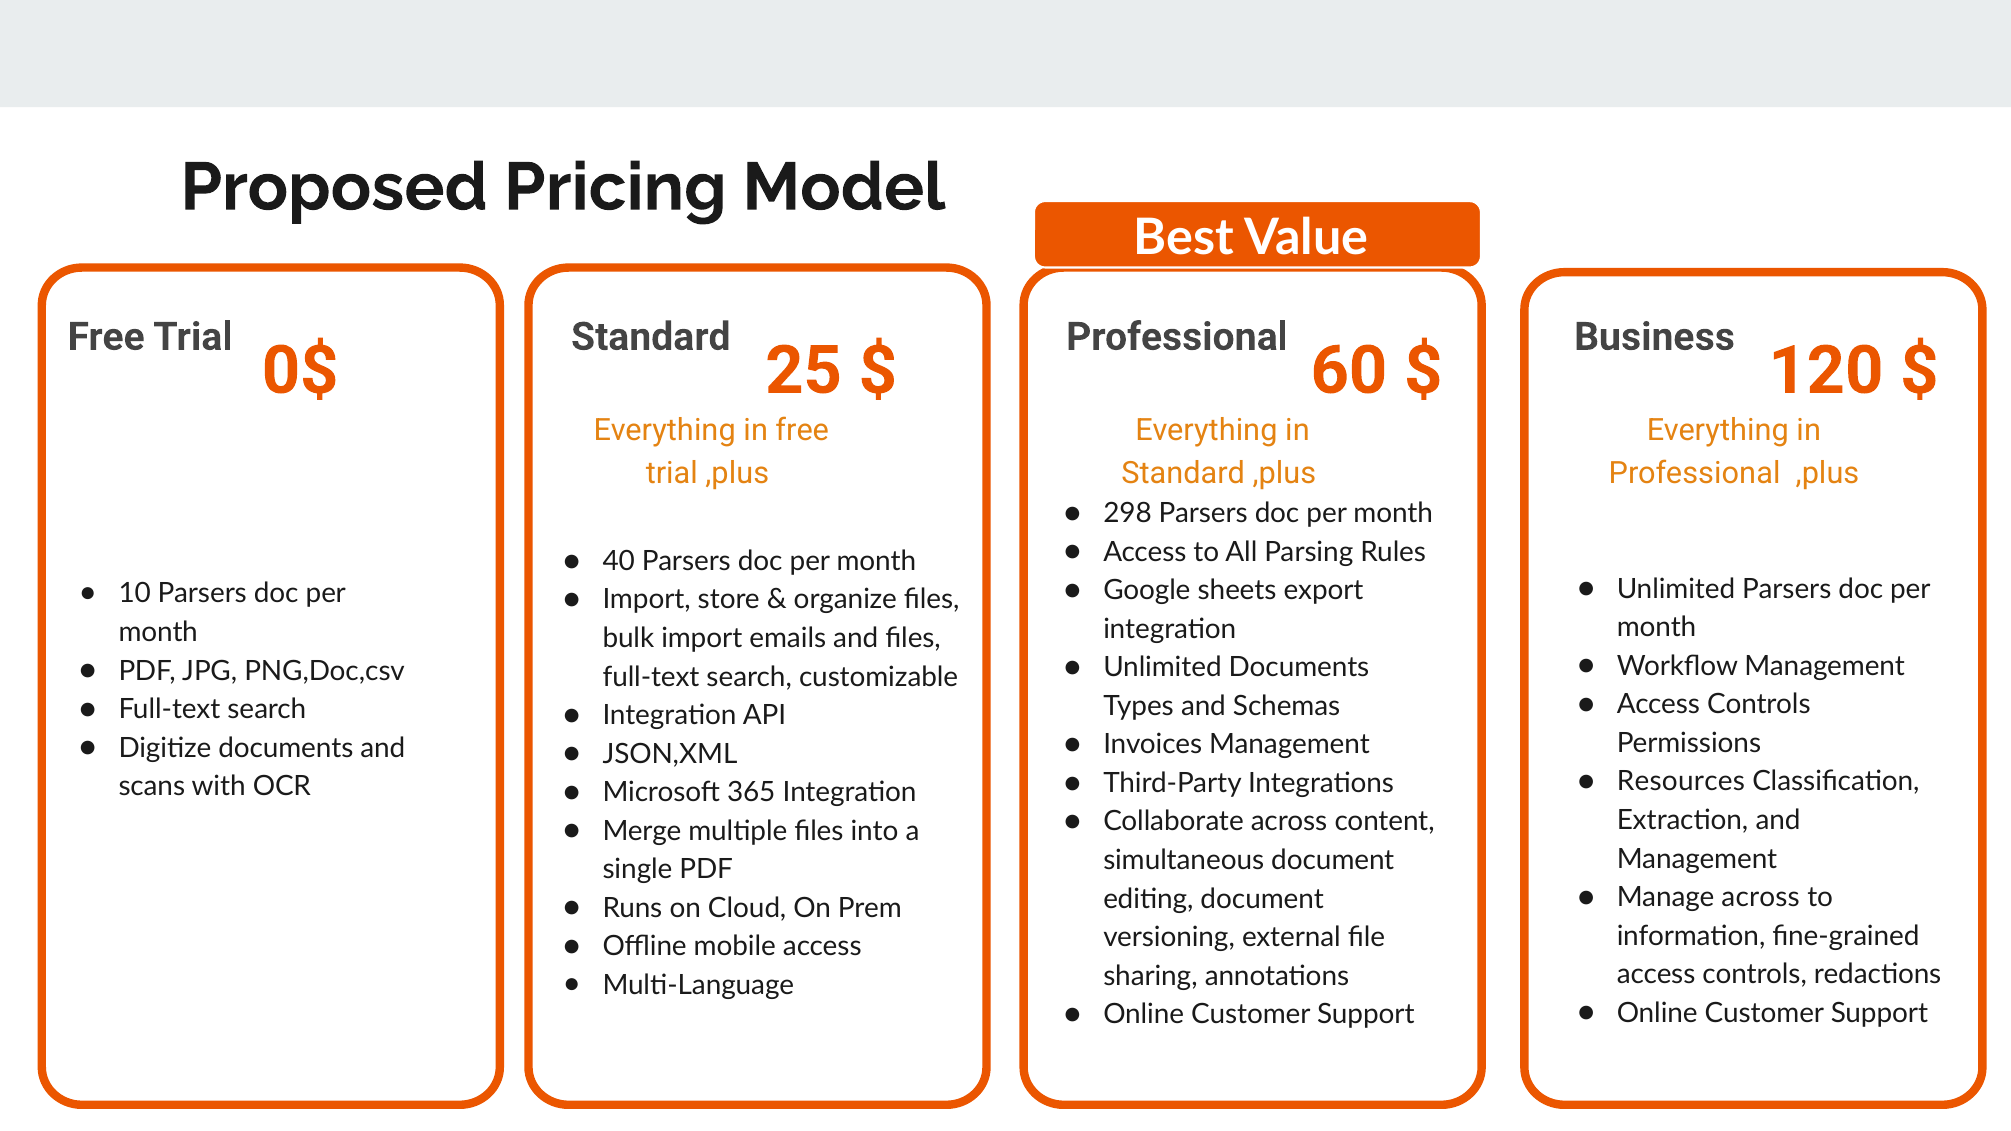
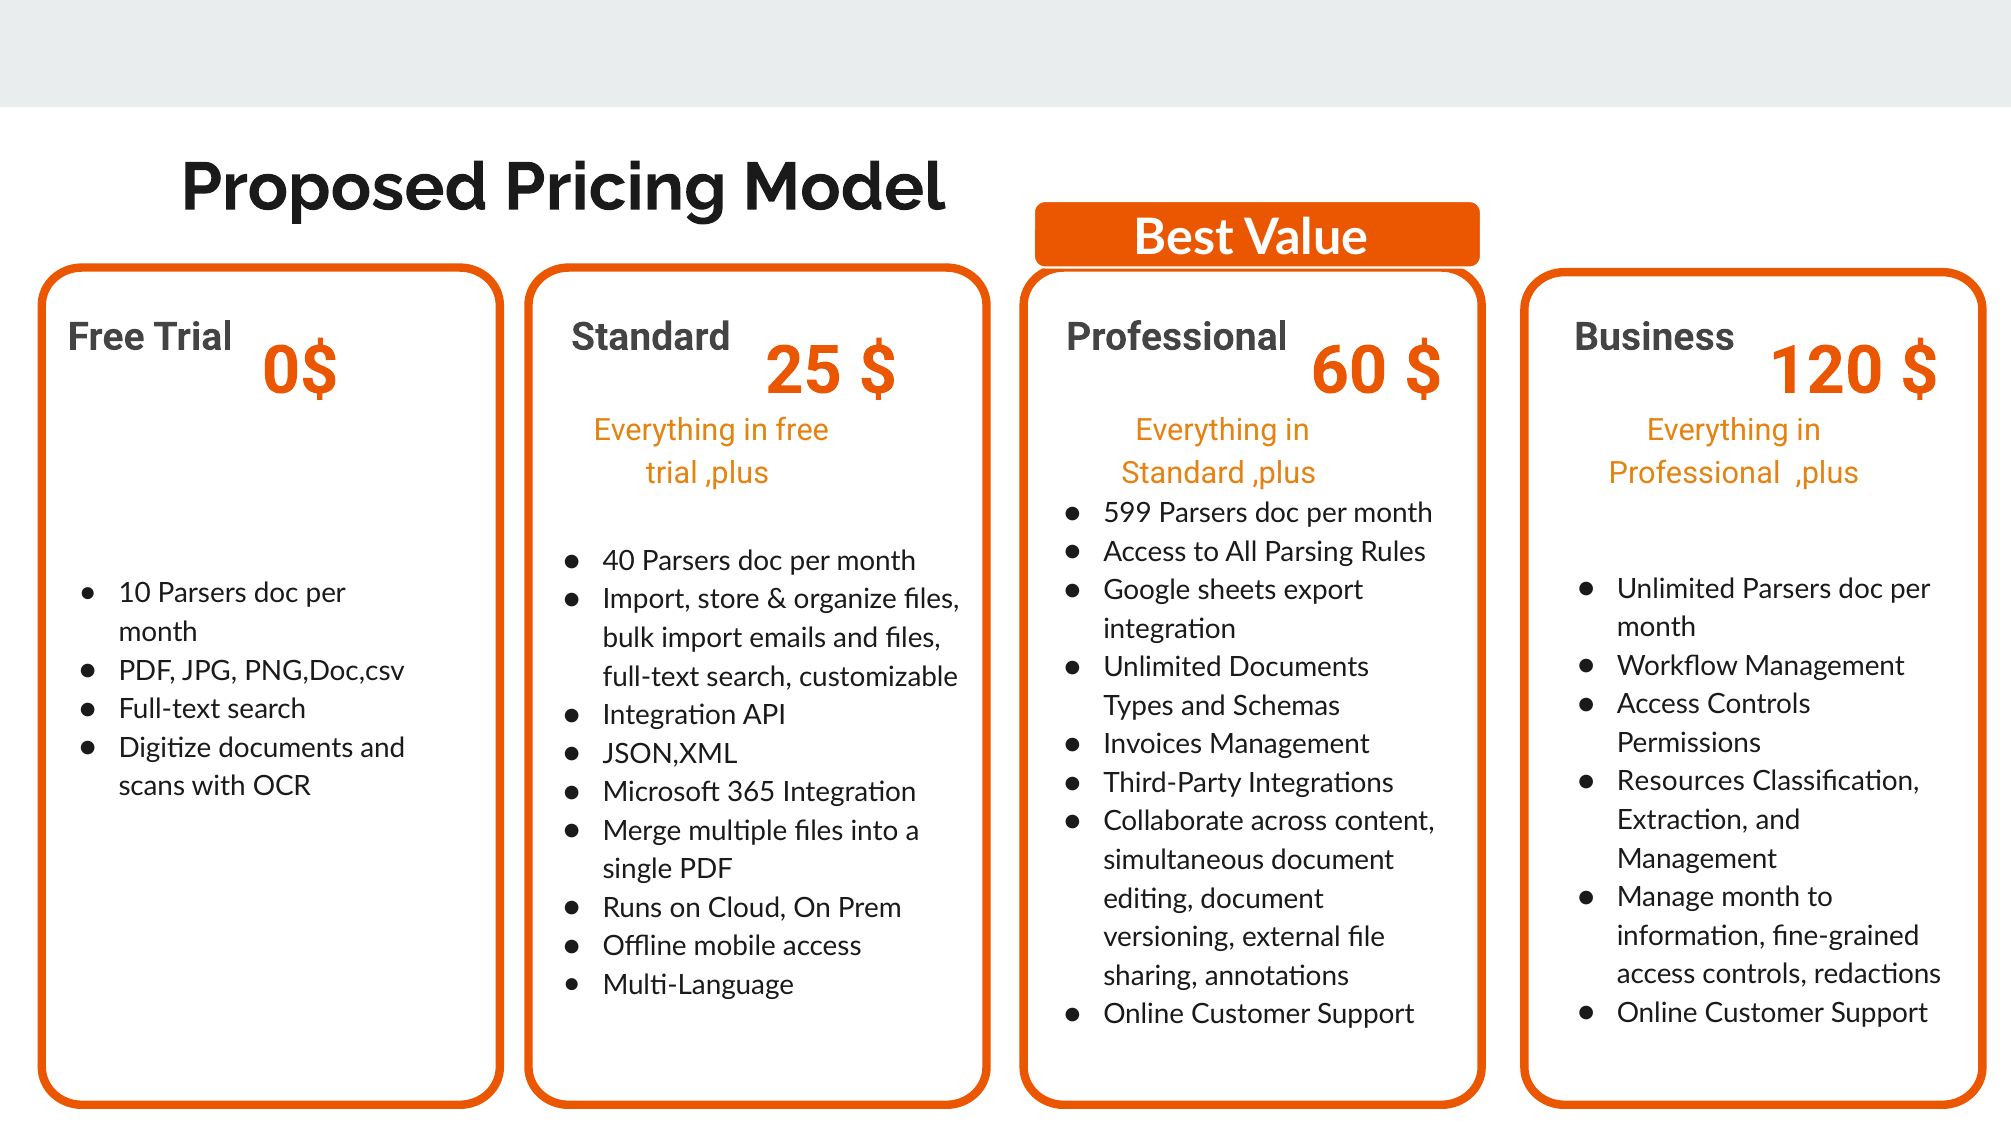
298: 298 -> 599
Manage across: across -> month
